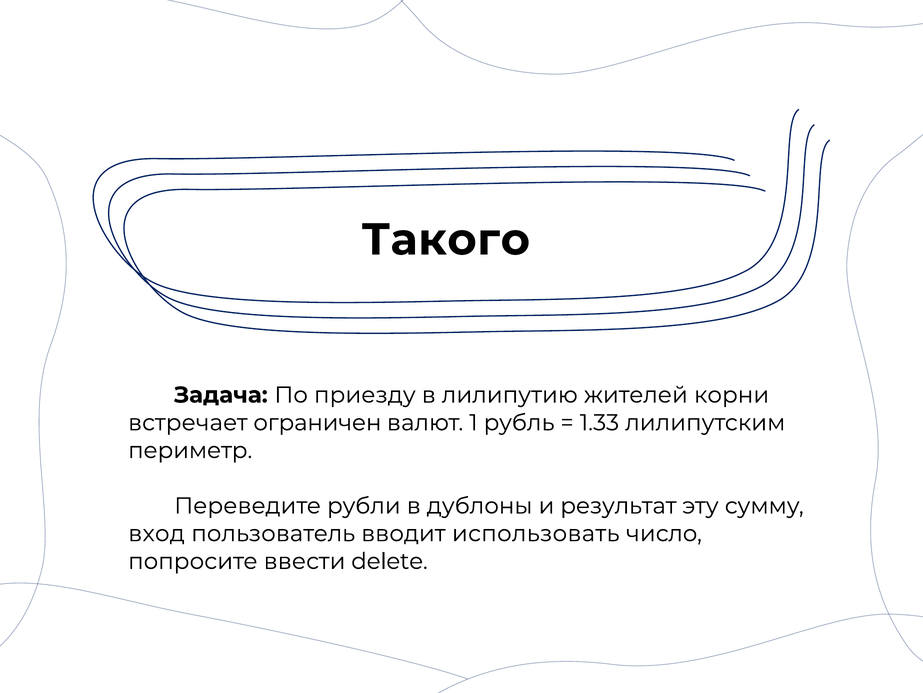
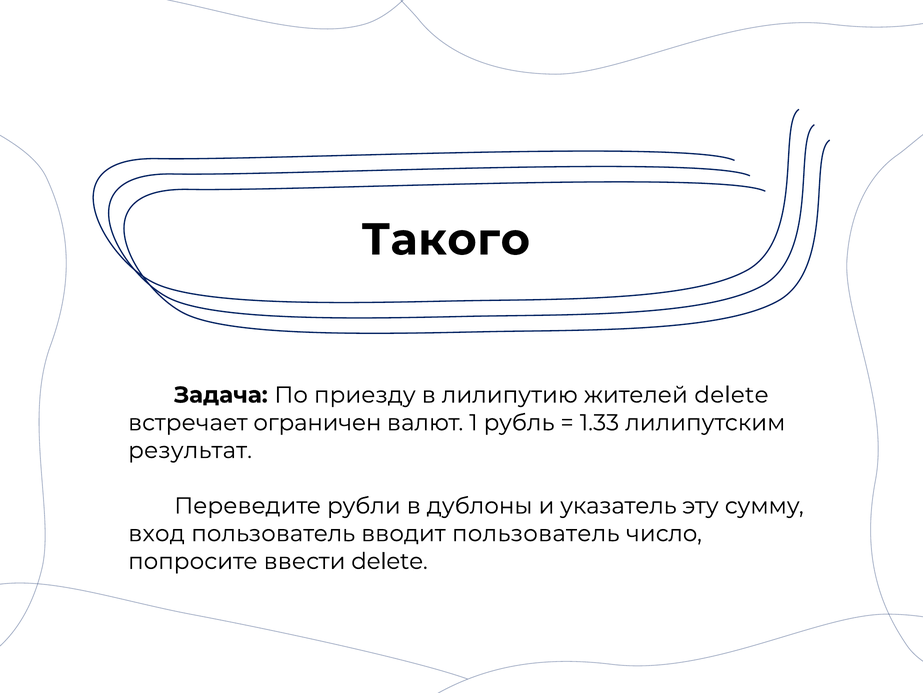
жителей корни: корни -> delete
периметр: периметр -> результат
результат: результат -> указатель
вводит использовать: использовать -> пользователь
